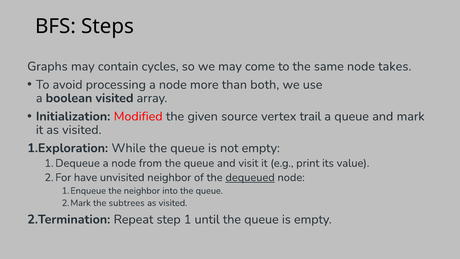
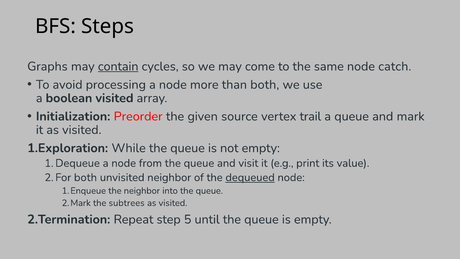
contain underline: none -> present
takes: takes -> catch
Modified: Modified -> Preorder
have at (86, 177): have -> both
1: 1 -> 5
